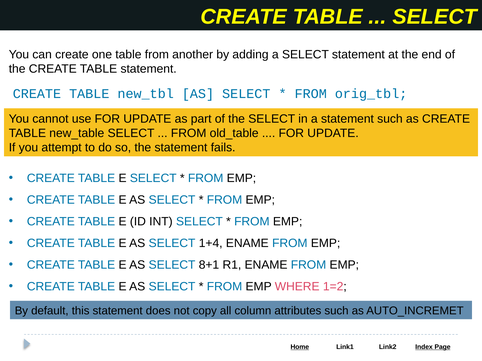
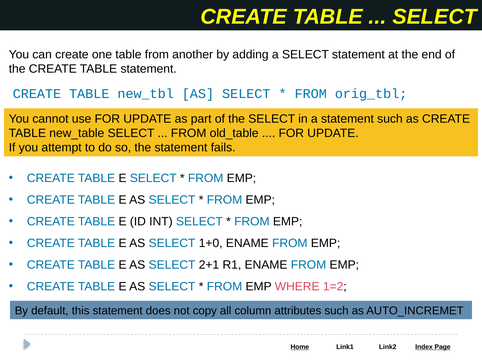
1+4: 1+4 -> 1+0
8+1: 8+1 -> 2+1
